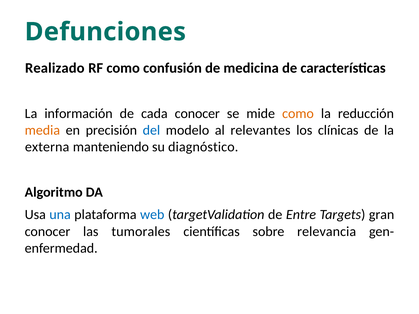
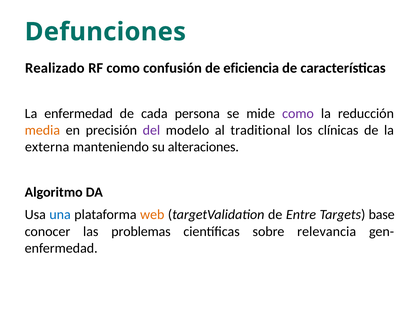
medicina: medicina -> eficiencia
La información: información -> enfermedad
cada conocer: conocer -> persona
como at (298, 114) colour: orange -> purple
del colour: blue -> purple
relevantes: relevantes -> traditional
diagnóstico: diagnóstico -> alteraciones
web colour: blue -> orange
gran: gran -> base
tumorales: tumorales -> problemas
